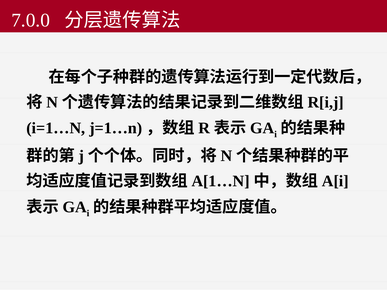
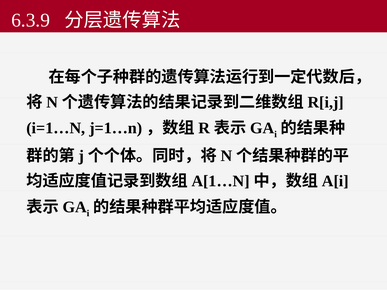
7.0.0: 7.0.0 -> 6.3.9
